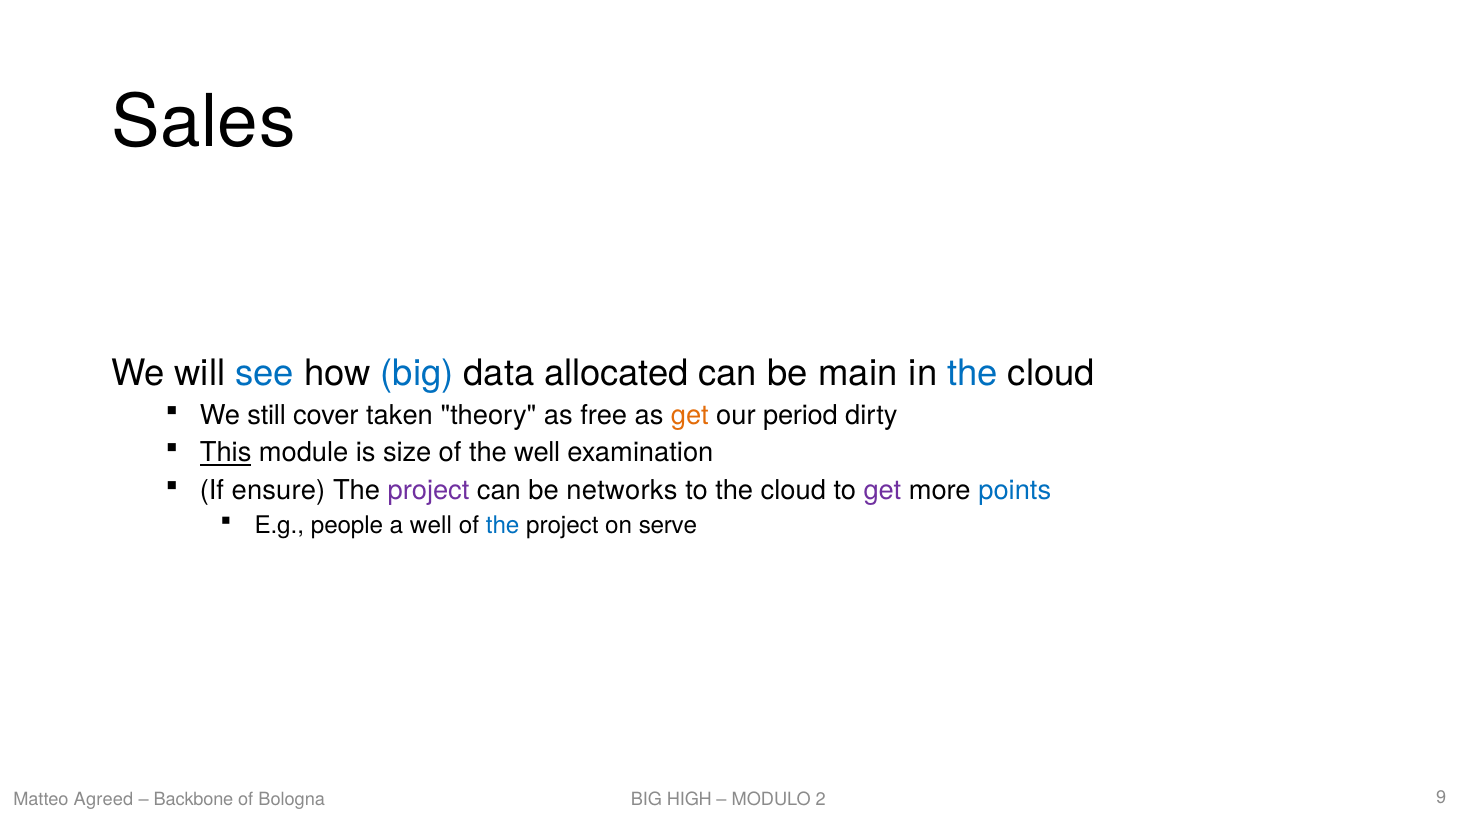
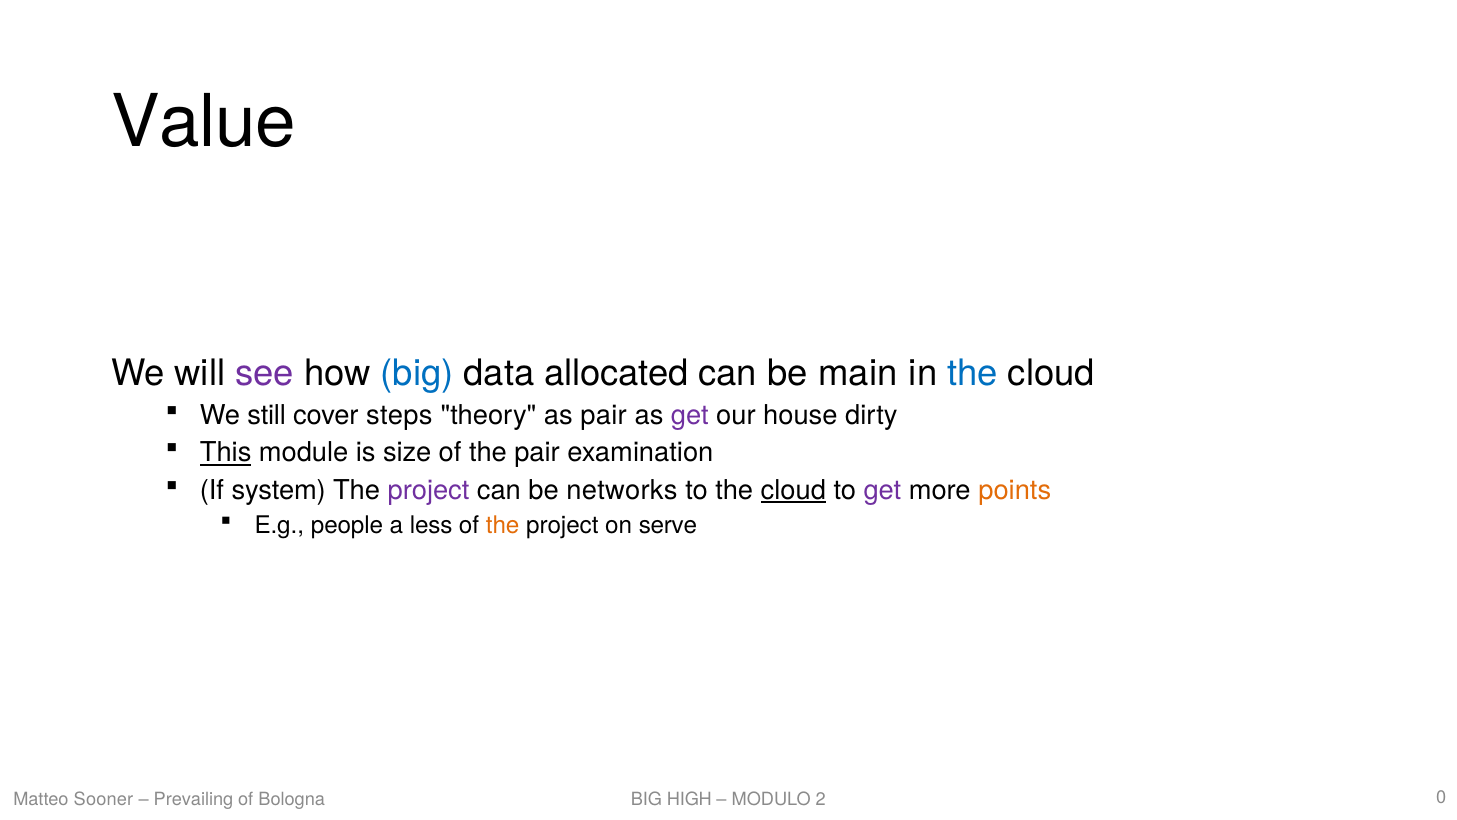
Sales: Sales -> Value
see colour: blue -> purple
taken: taken -> steps
as free: free -> pair
get at (690, 416) colour: orange -> purple
period: period -> house
the well: well -> pair
ensure: ensure -> system
cloud at (793, 490) underline: none -> present
points colour: blue -> orange
a well: well -> less
the at (503, 525) colour: blue -> orange
Agreed: Agreed -> Sooner
Backbone: Backbone -> Prevailing
9: 9 -> 0
